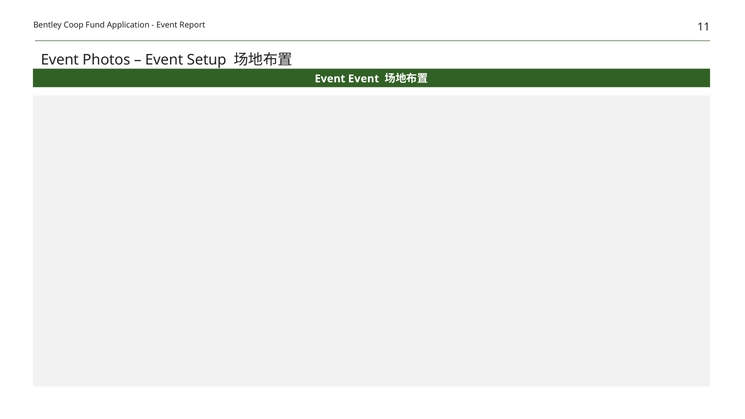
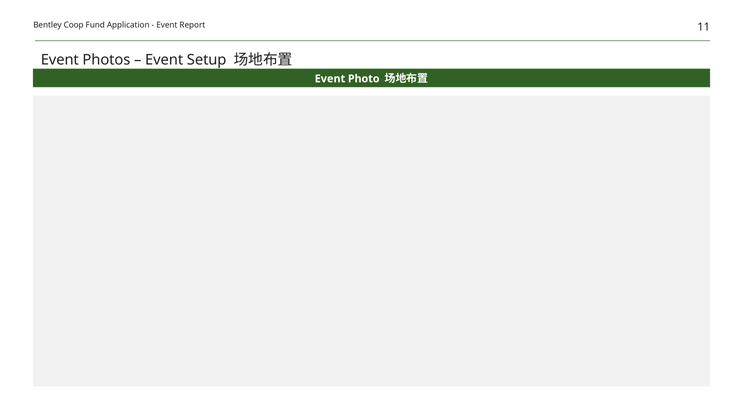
Event Event: Event -> Photo
